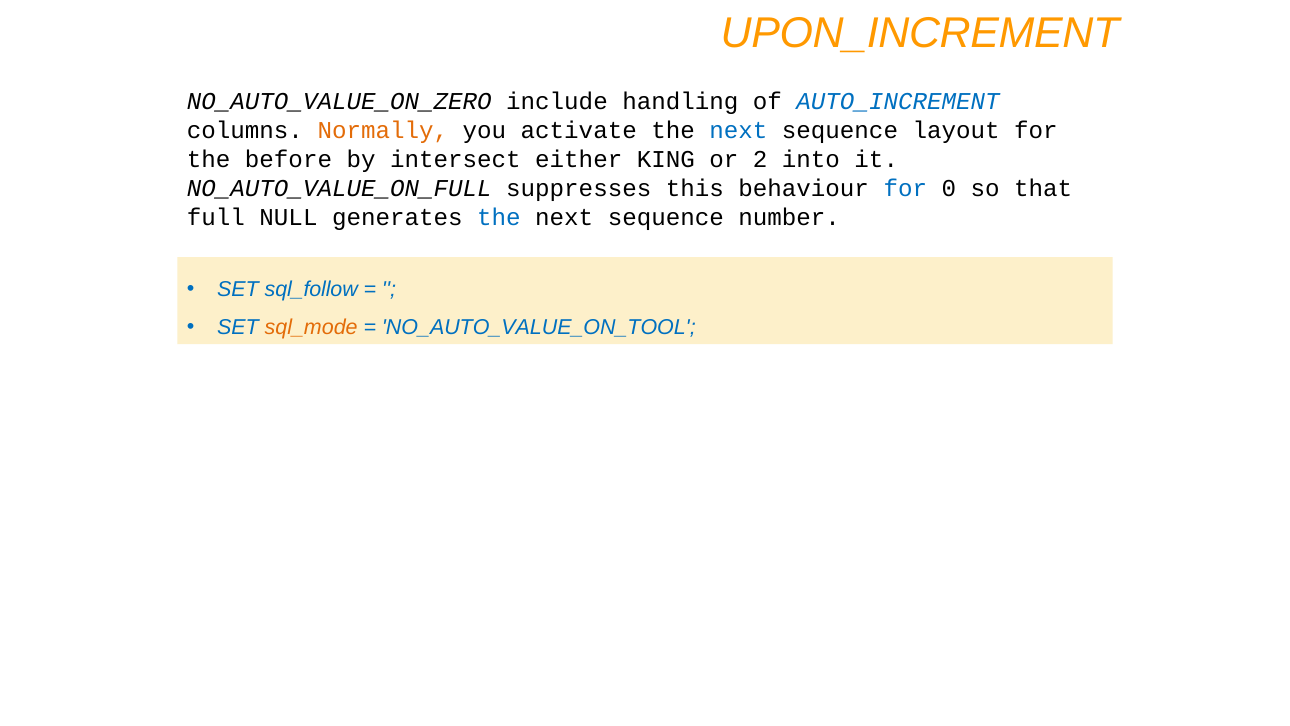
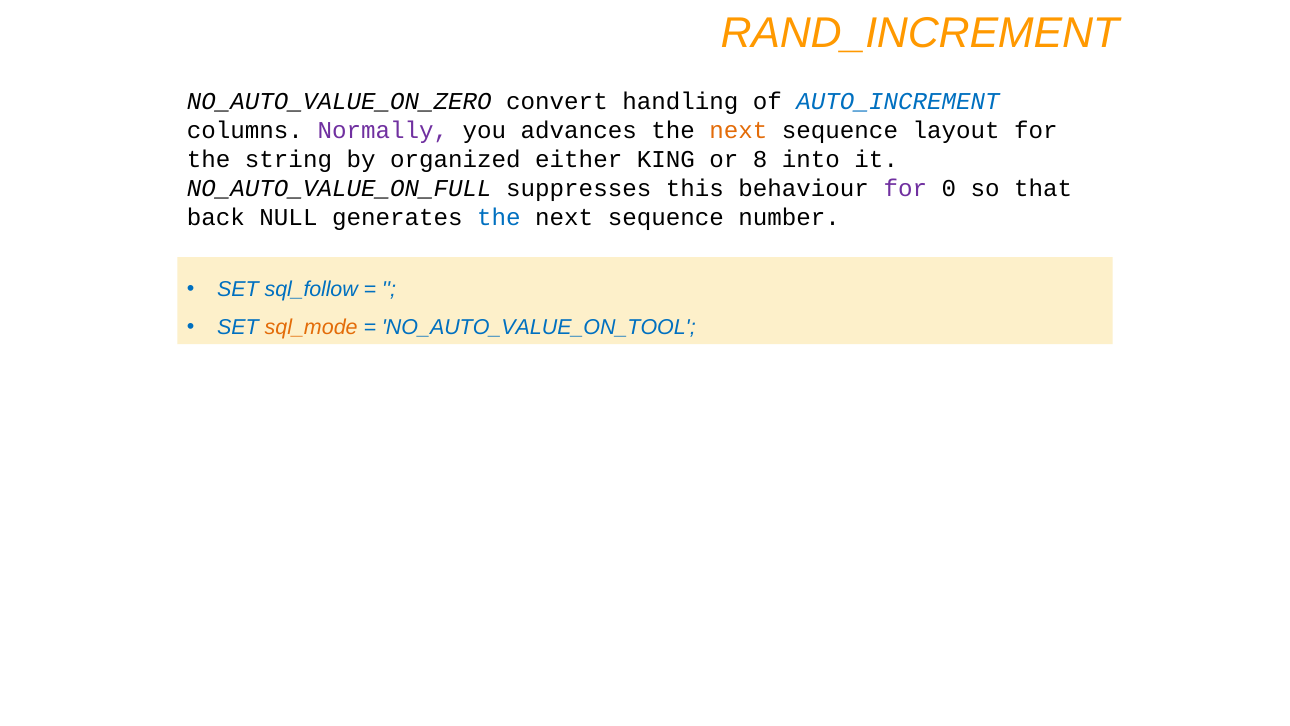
UPON_INCREMENT: UPON_INCREMENT -> RAND_INCREMENT
include: include -> convert
Normally colour: orange -> purple
activate: activate -> advances
next at (738, 131) colour: blue -> orange
before: before -> string
intersect: intersect -> organized
2: 2 -> 8
for at (905, 189) colour: blue -> purple
full: full -> back
